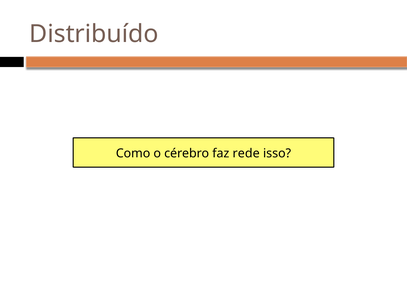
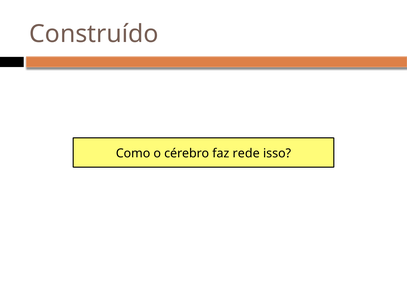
Distribuído: Distribuído -> Construído
